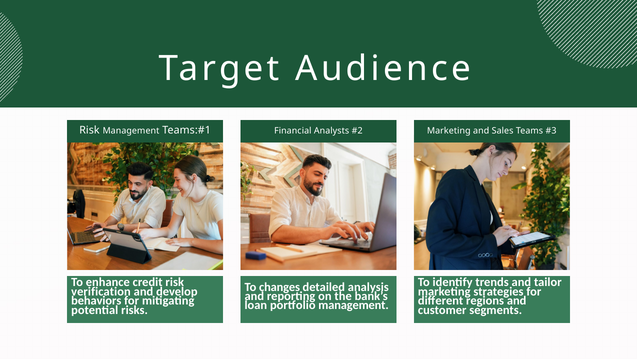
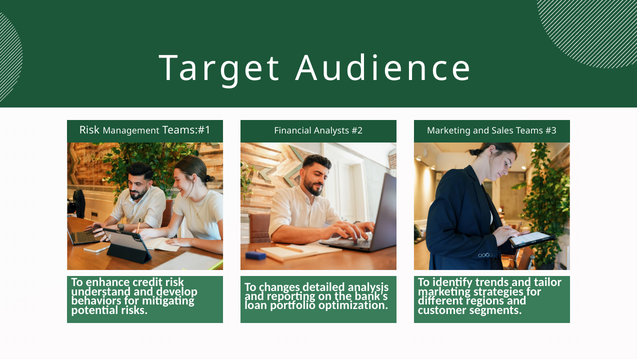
verification: verification -> understand
portfolio management: management -> optimization
